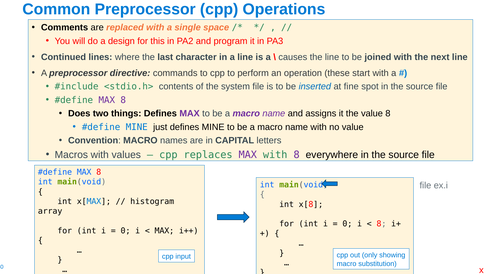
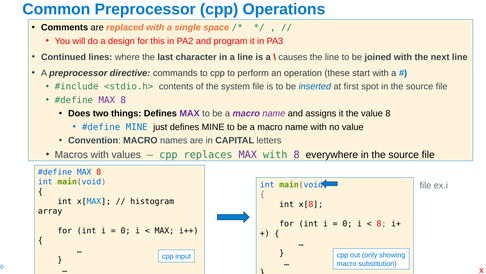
fine: fine -> first
